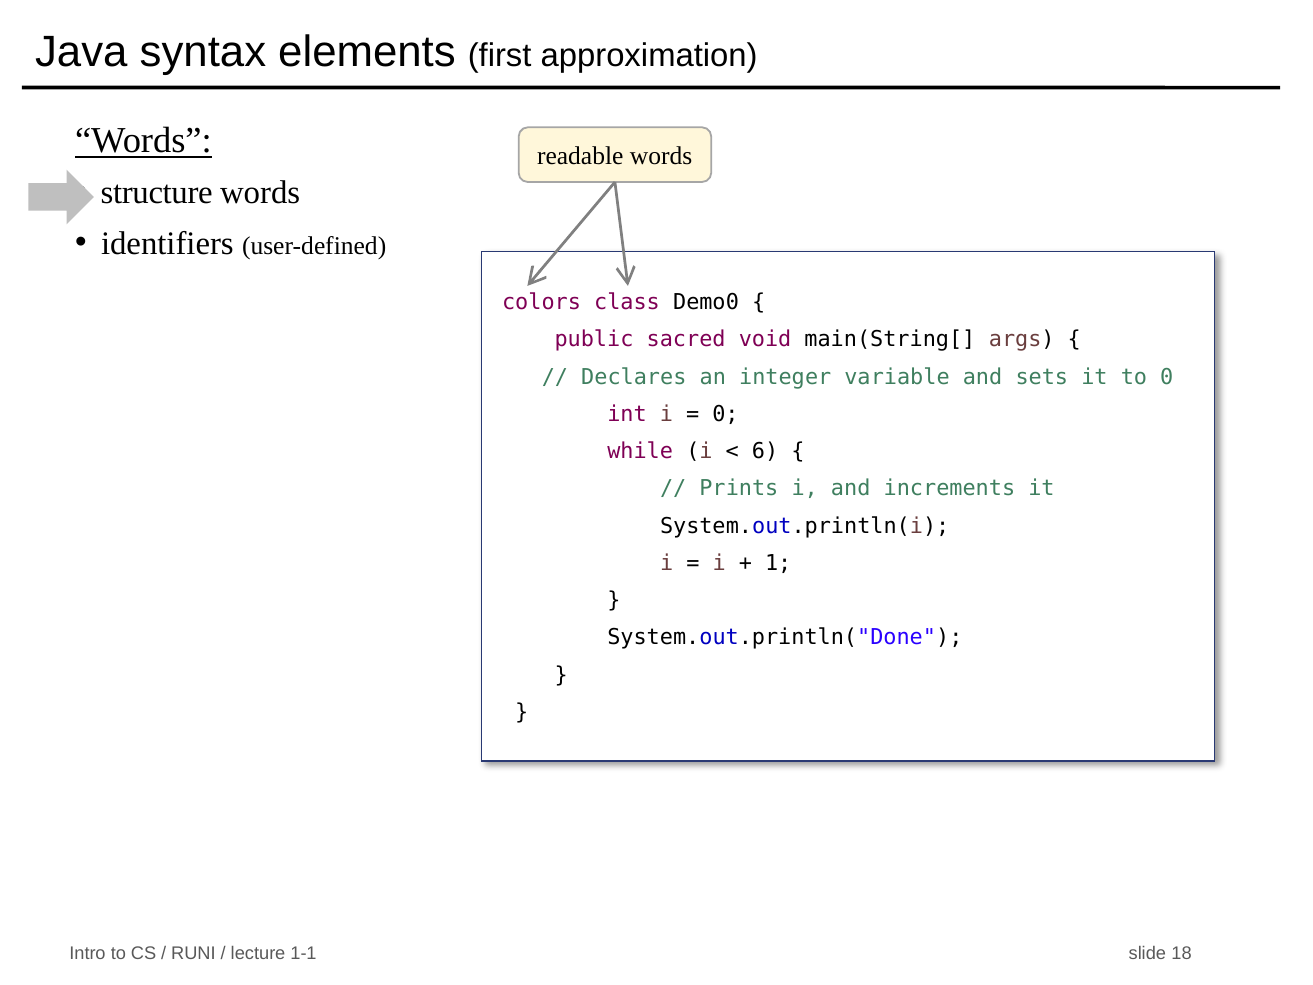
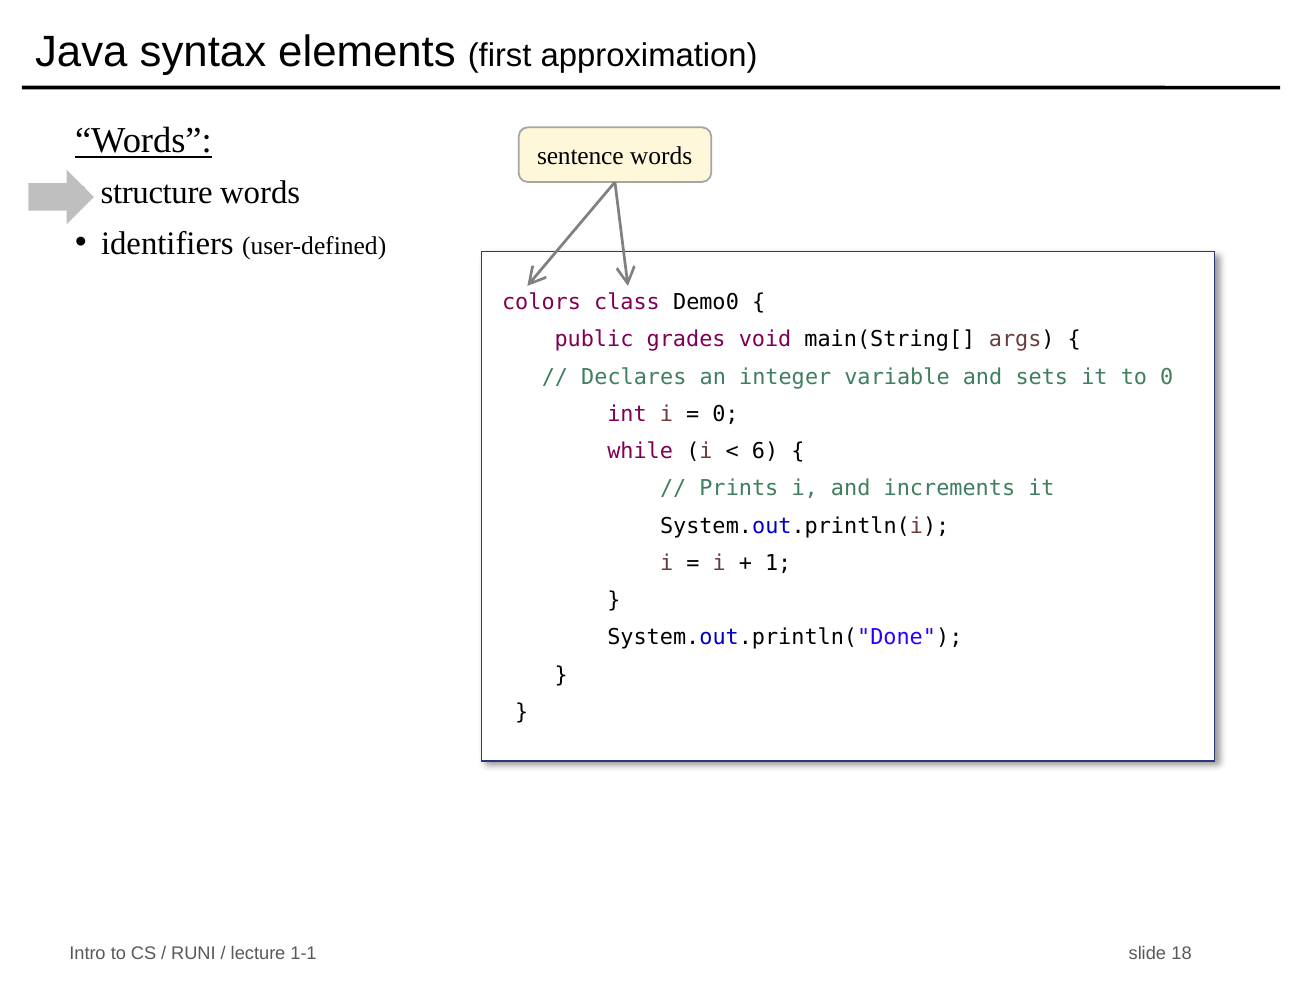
readable: readable -> sentence
sacred: sacred -> grades
